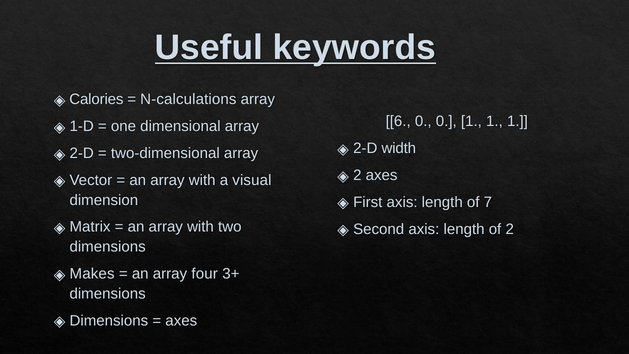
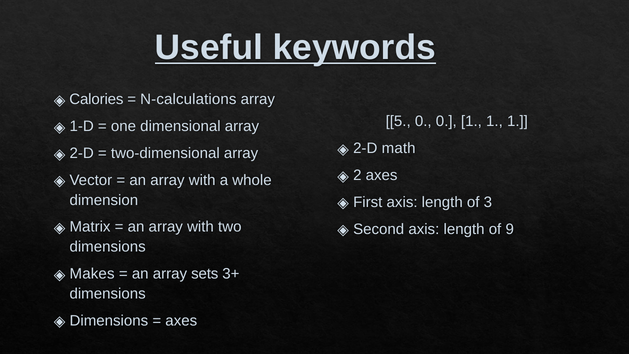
6: 6 -> 5
width: width -> math
visual: visual -> whole
7: 7 -> 3
of 2: 2 -> 9
four: four -> sets
